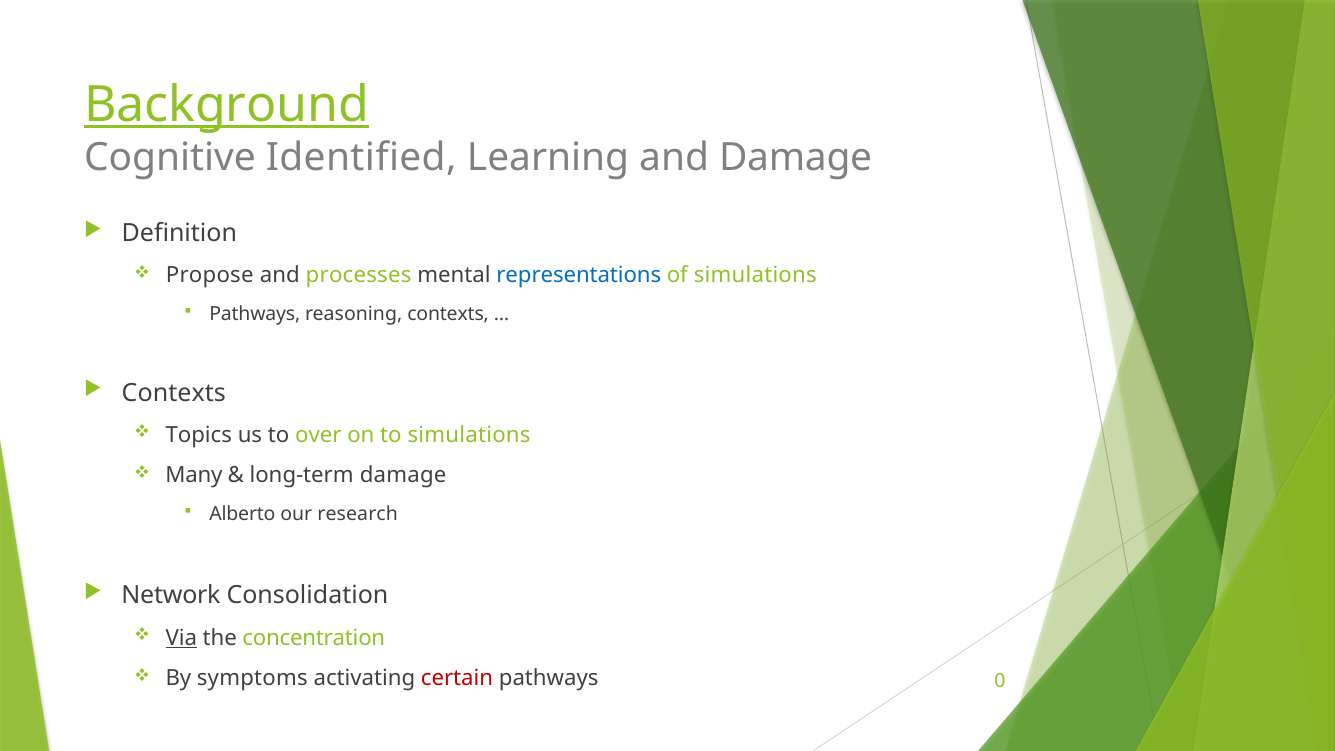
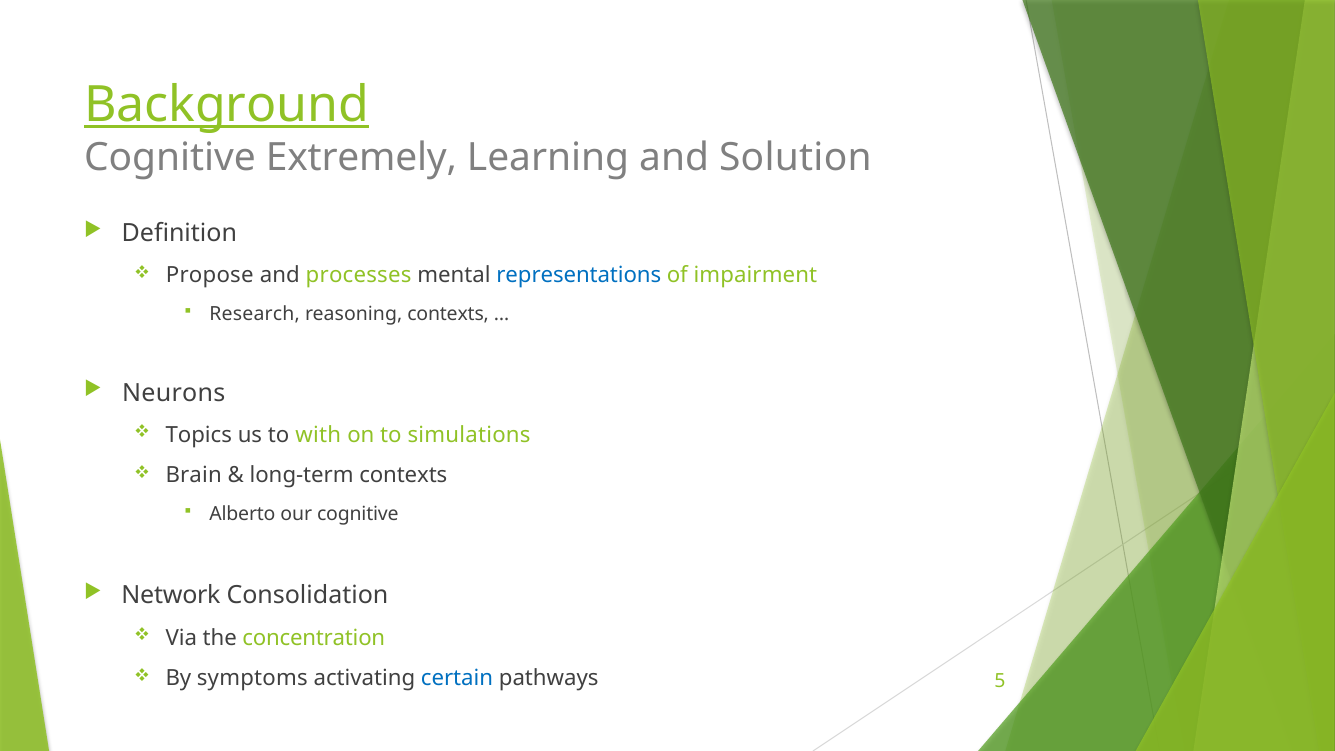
Identified: Identified -> Extremely
and Damage: Damage -> Solution
of simulations: simulations -> impairment
Pathways at (255, 314): Pathways -> Research
Contexts at (174, 393): Contexts -> Neurons
over: over -> with
Many: Many -> Brain
long-term damage: damage -> contexts
our research: research -> cognitive
Via underline: present -> none
certain colour: red -> blue
0: 0 -> 5
